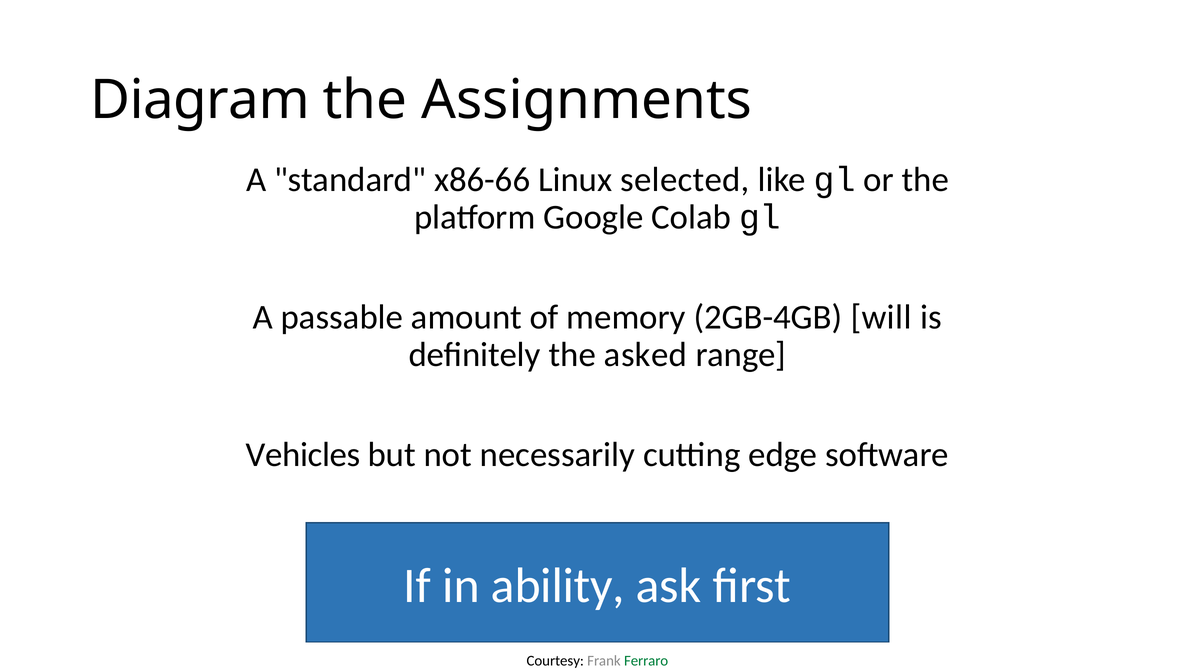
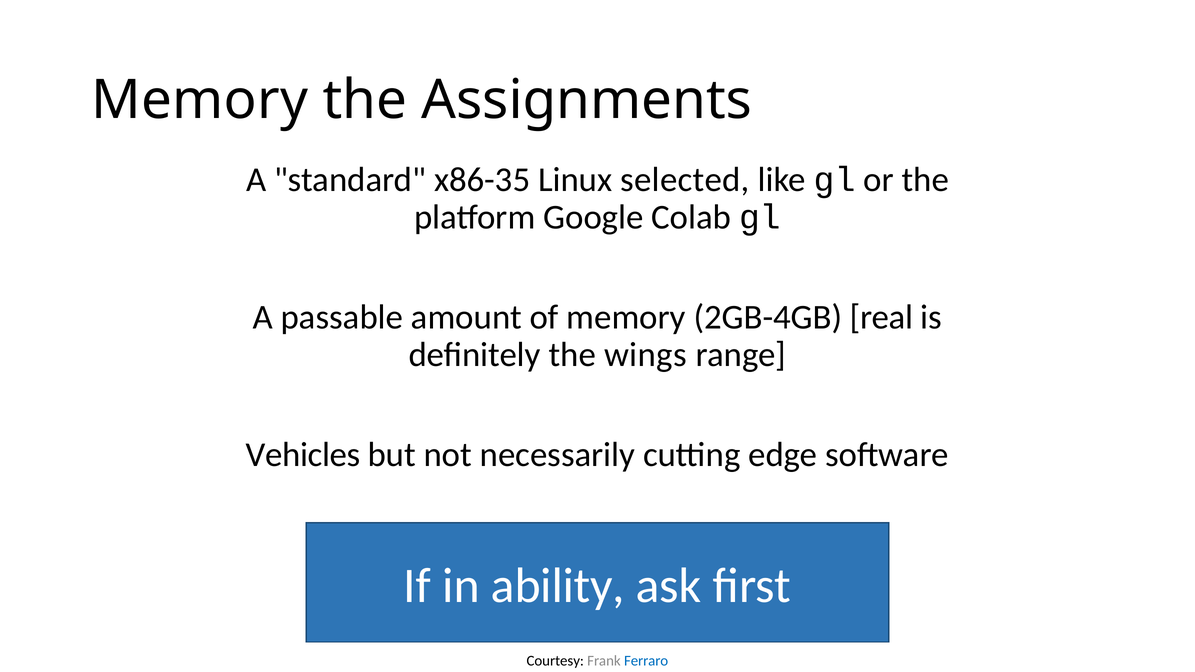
Diagram at (200, 100): Diagram -> Memory
x86-66: x86-66 -> x86-35
will: will -> real
asked: asked -> wings
Ferraro colour: green -> blue
